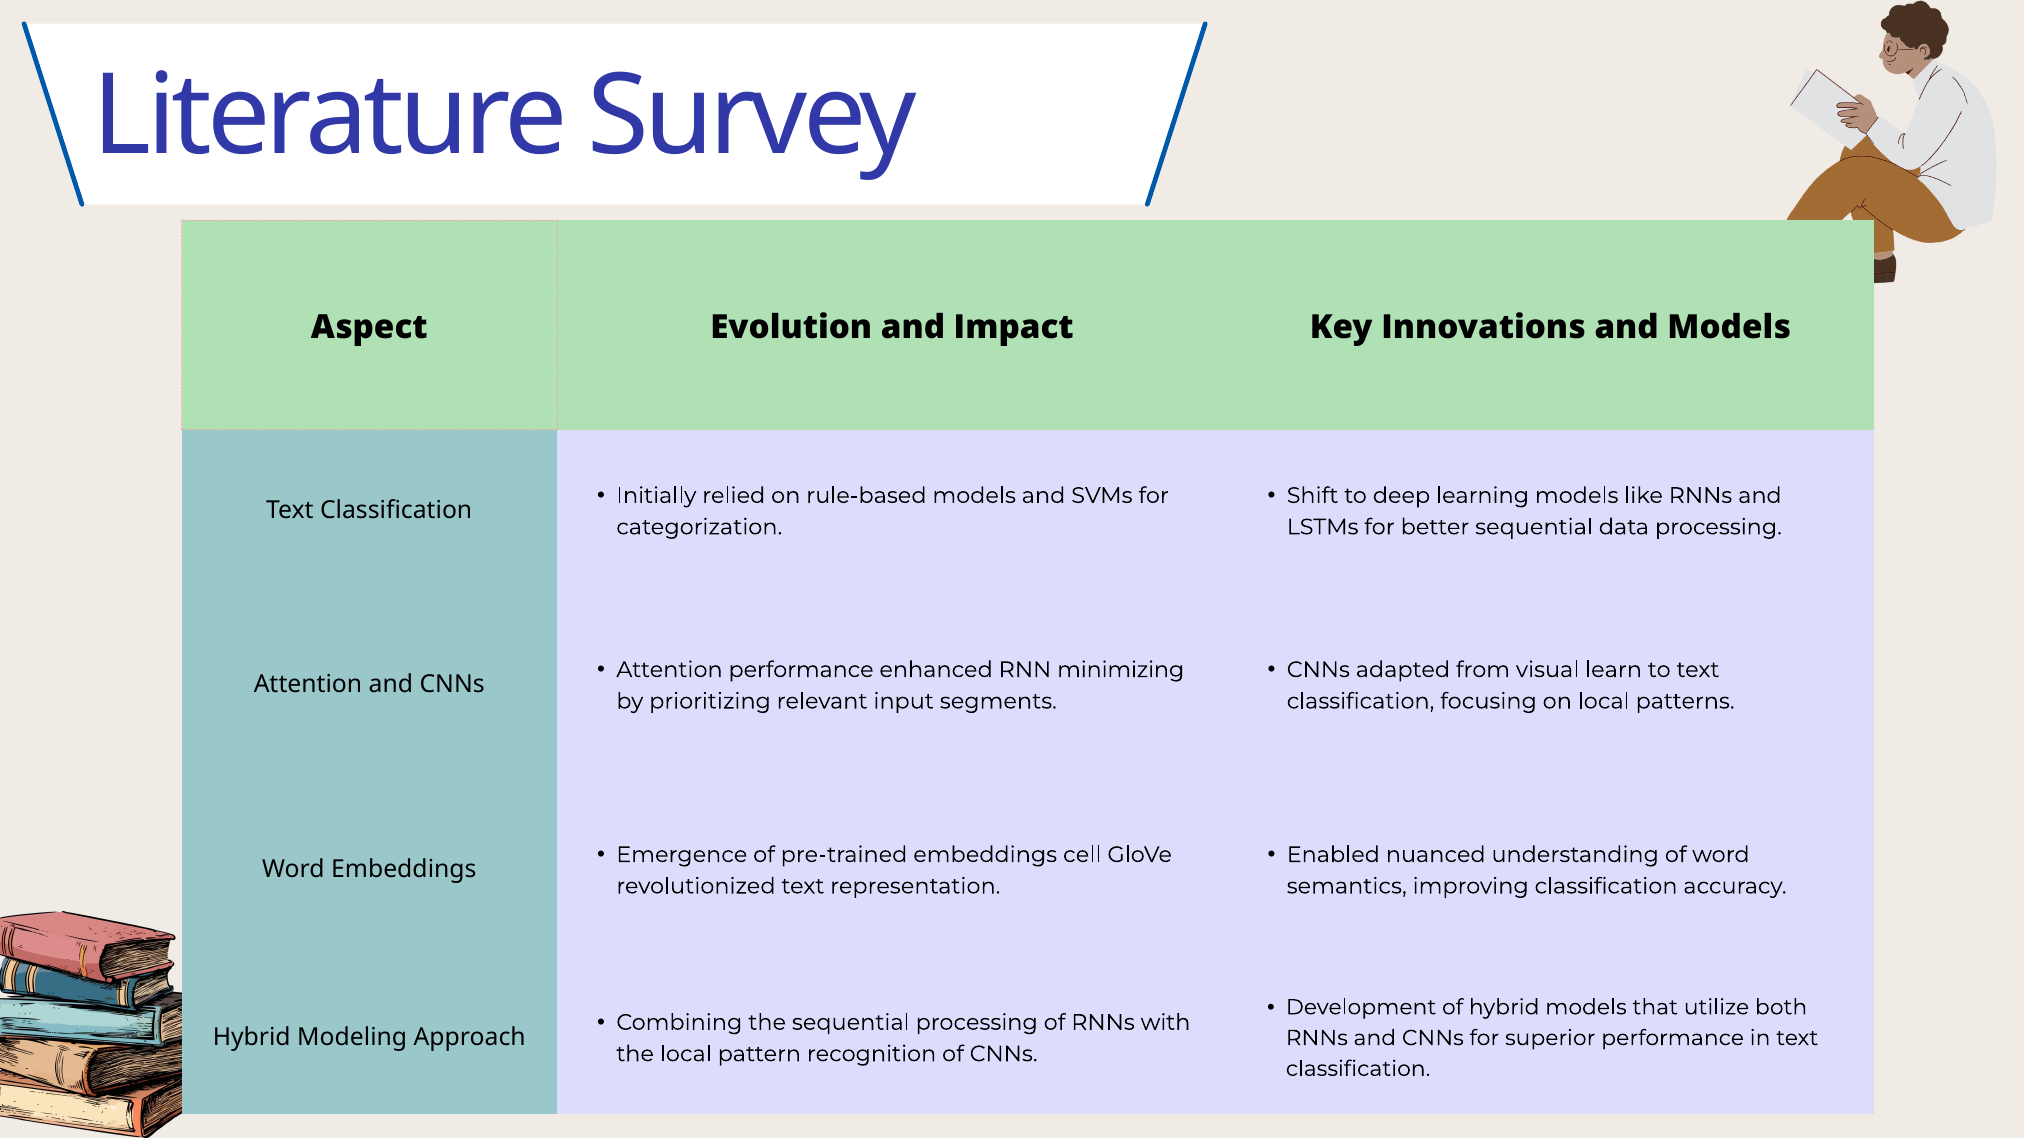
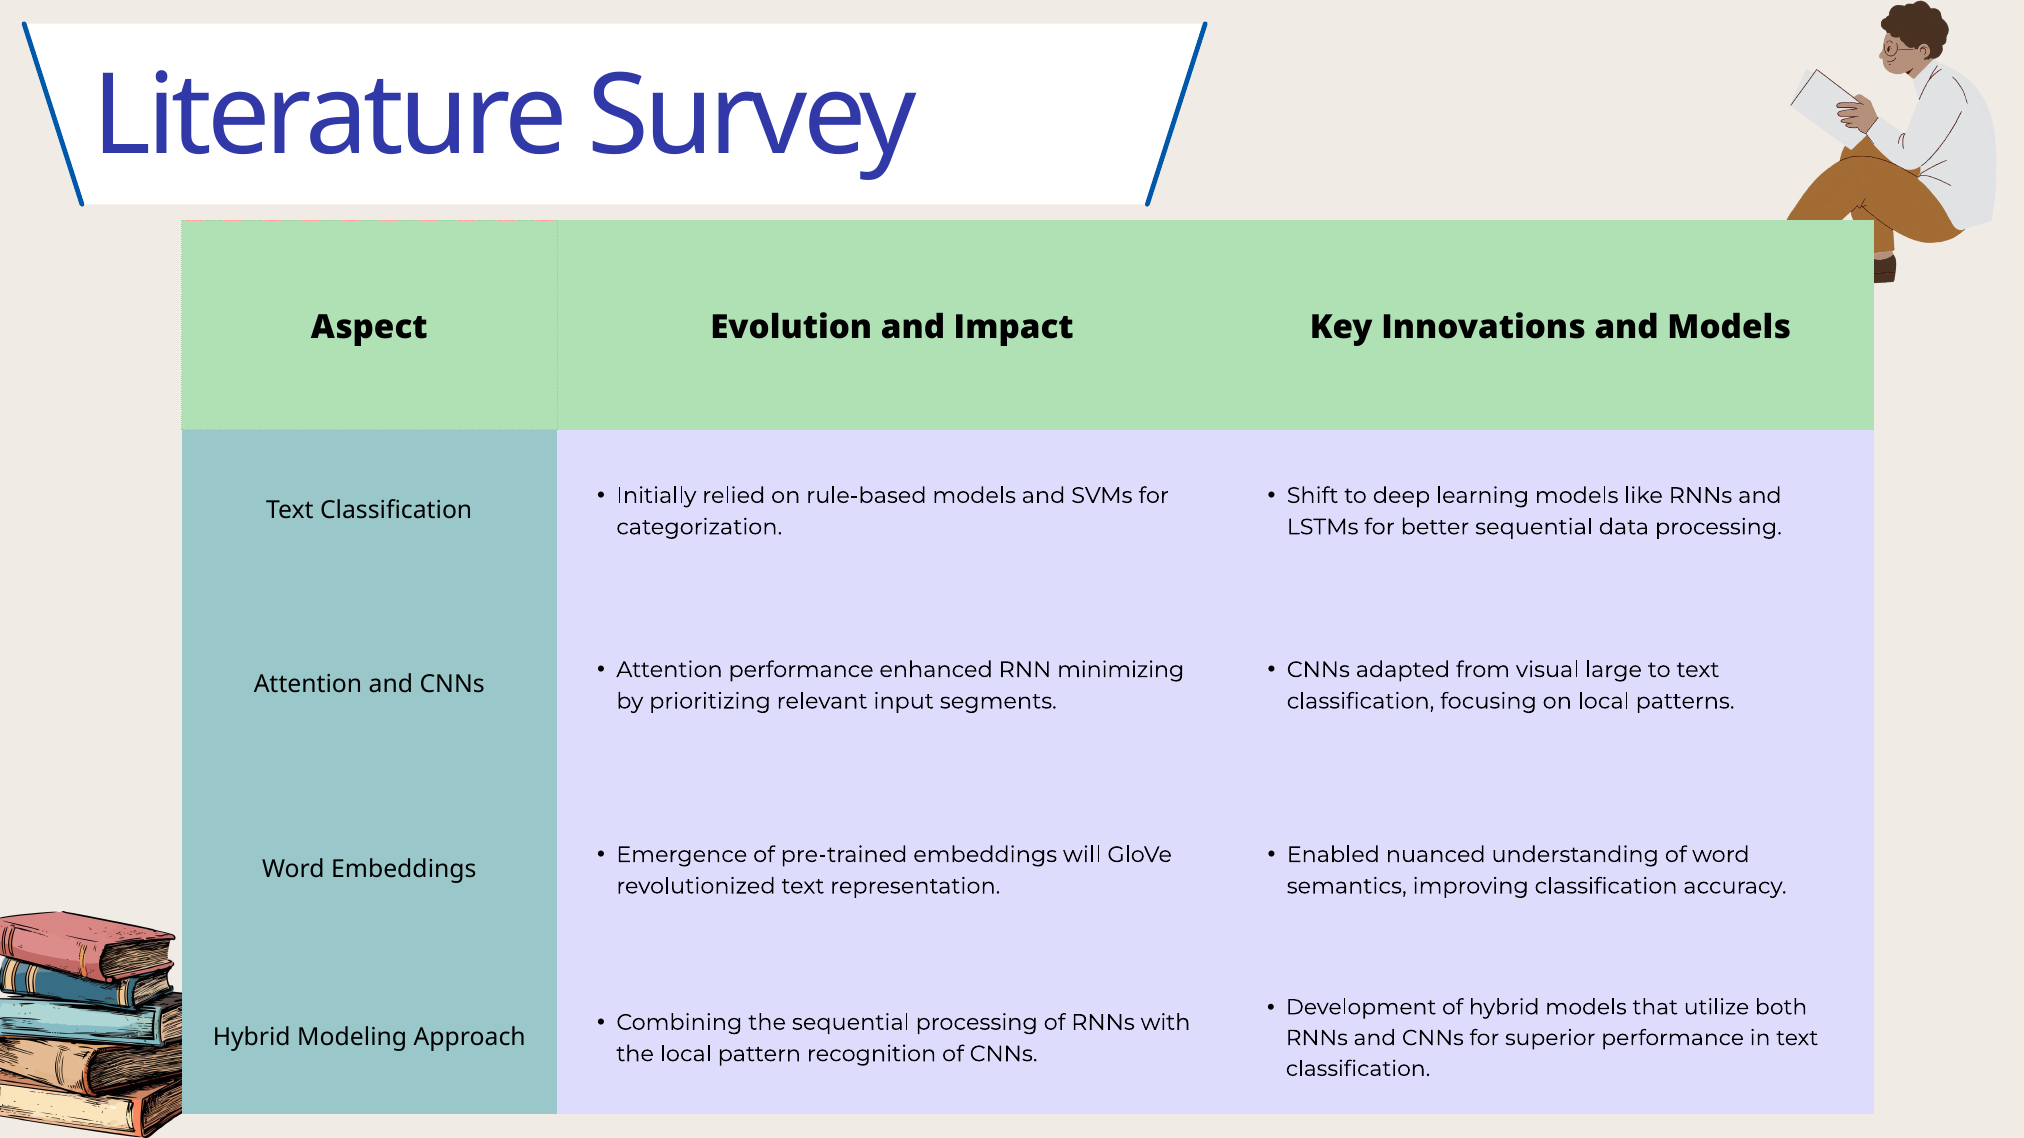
learn: learn -> large
cell: cell -> will
